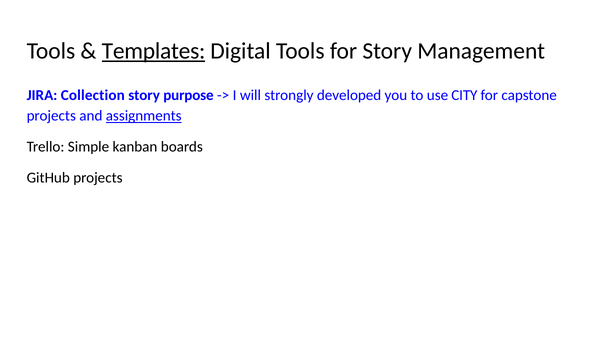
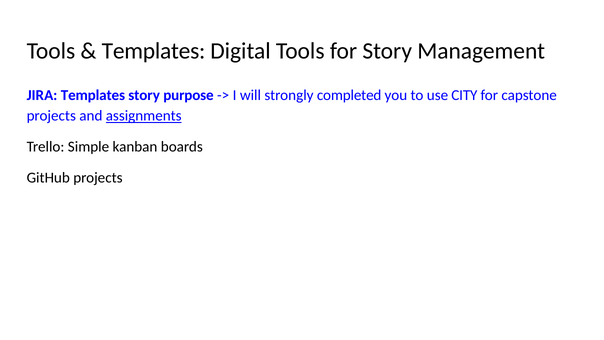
Templates at (154, 51) underline: present -> none
JIRA Collection: Collection -> Templates
developed: developed -> completed
